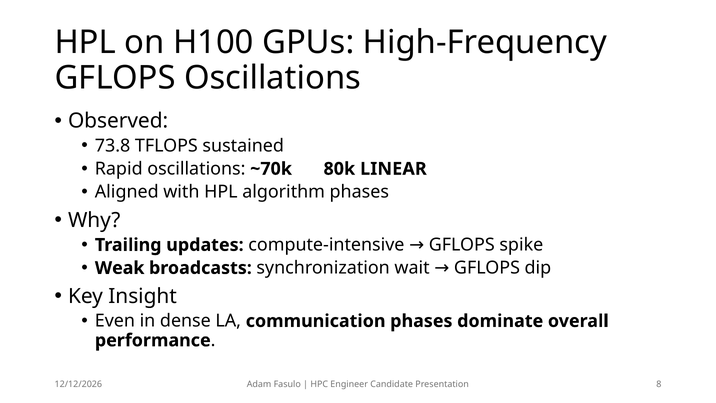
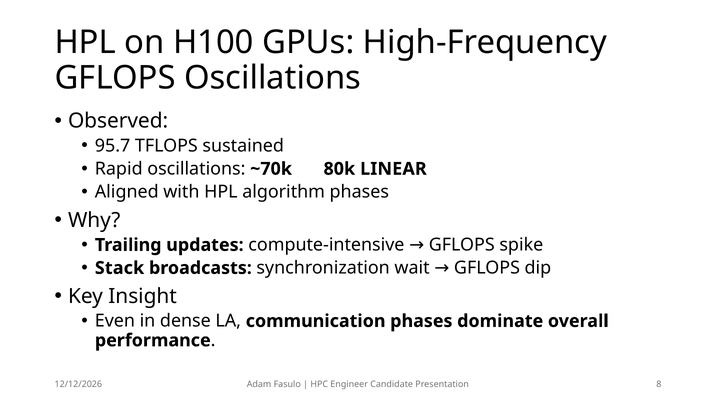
73.8: 73.8 -> 95.7
Weak: Weak -> Stack
